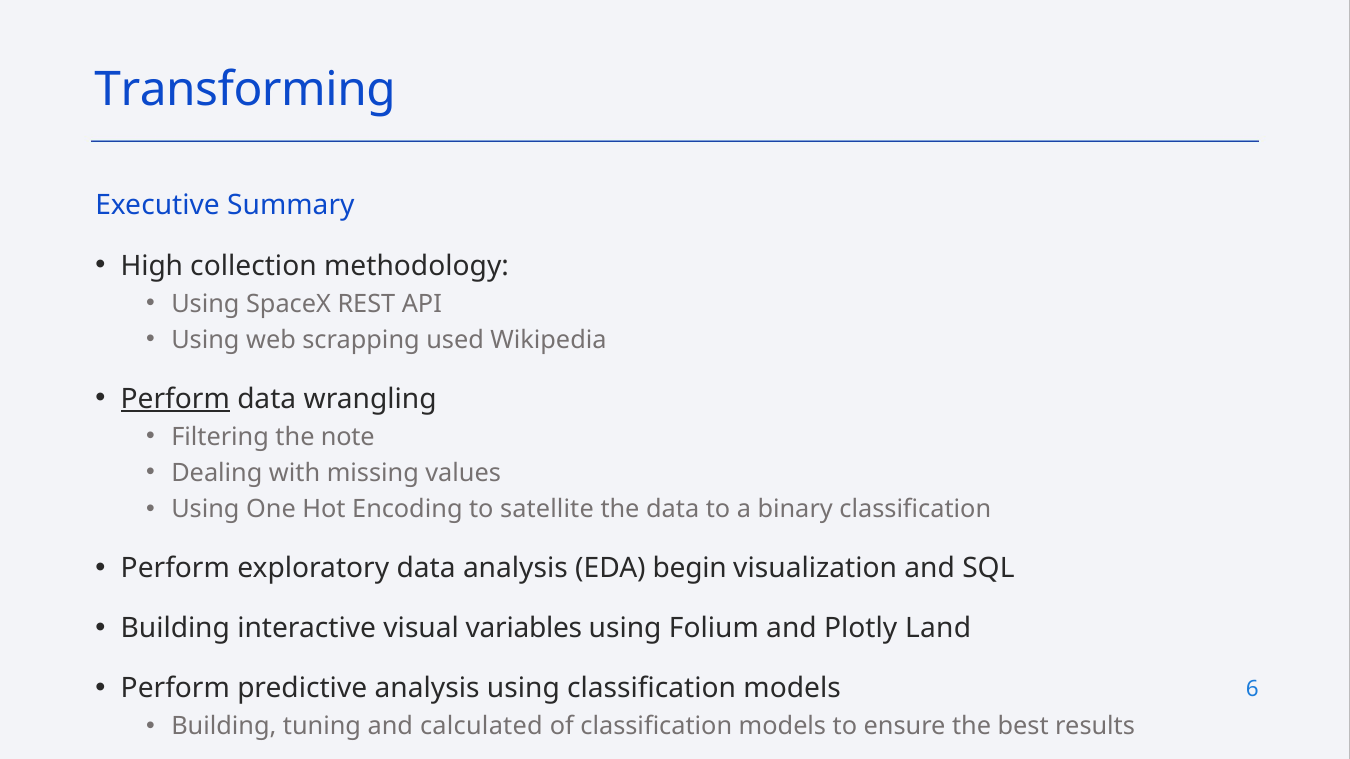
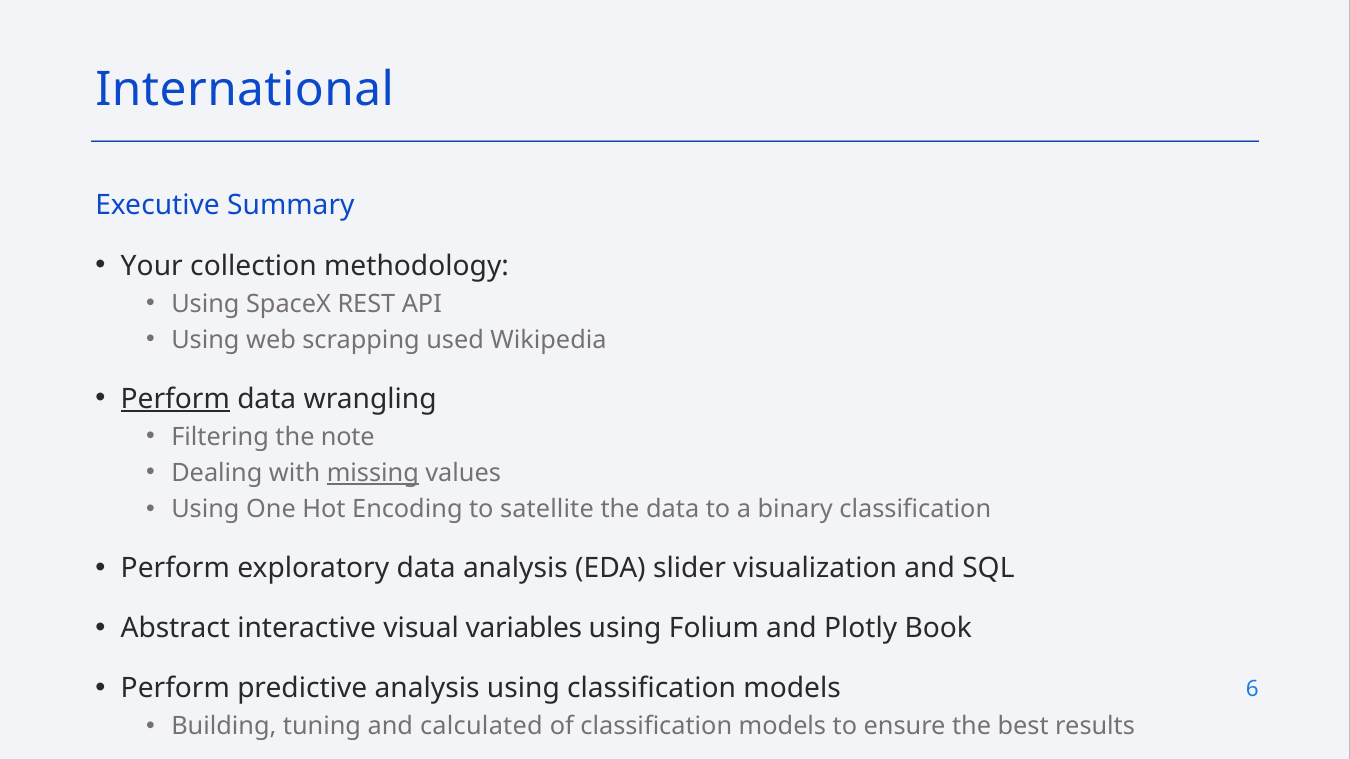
Transforming: Transforming -> International
High: High -> Your
missing underline: none -> present
begin: begin -> slider
Building at (175, 629): Building -> Abstract
Land: Land -> Book
